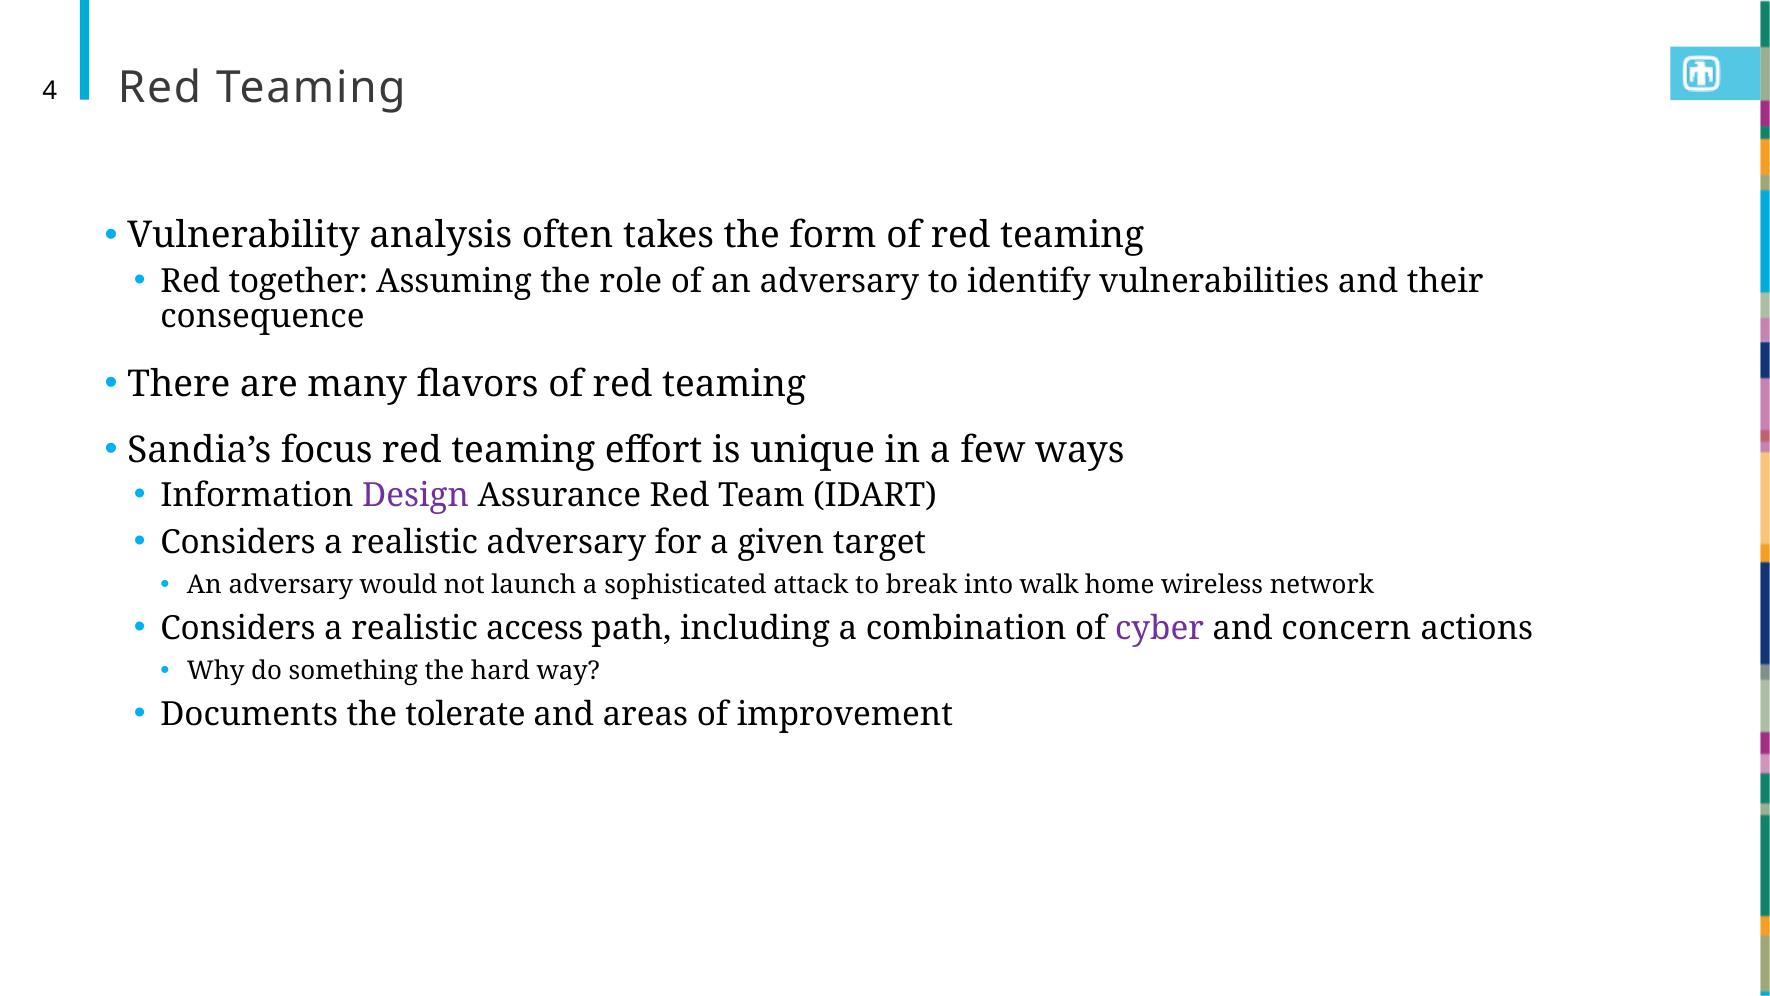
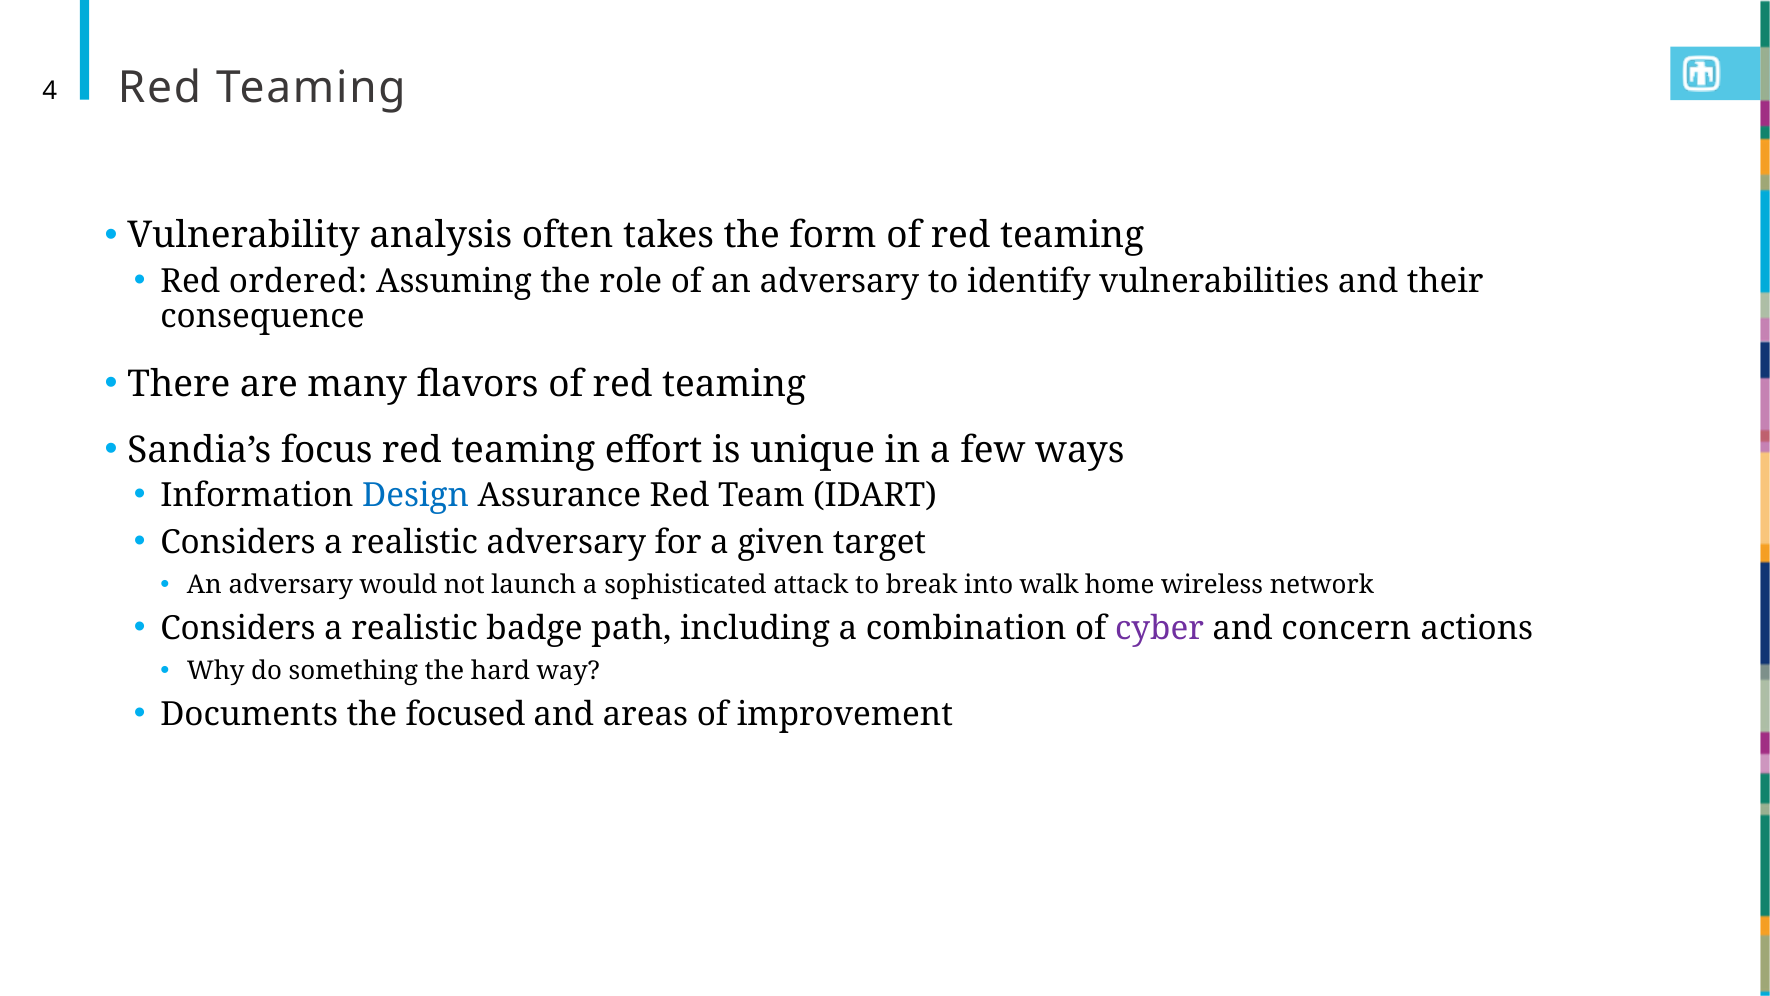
together: together -> ordered
Design colour: purple -> blue
access: access -> badge
tolerate: tolerate -> focused
